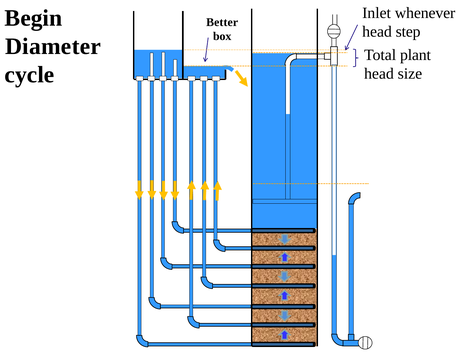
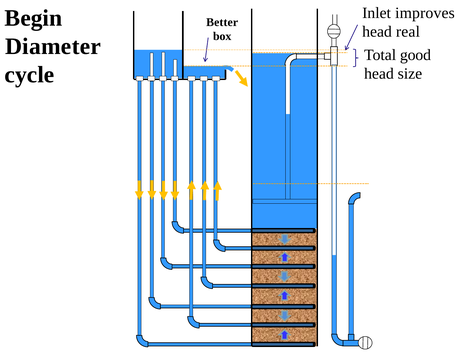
whenever: whenever -> improves
step: step -> real
plant: plant -> good
